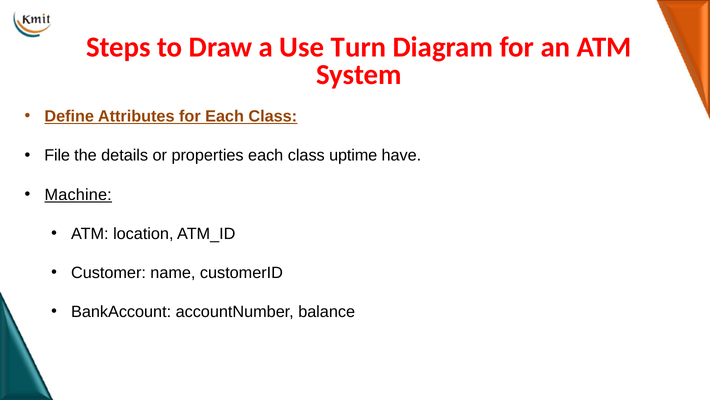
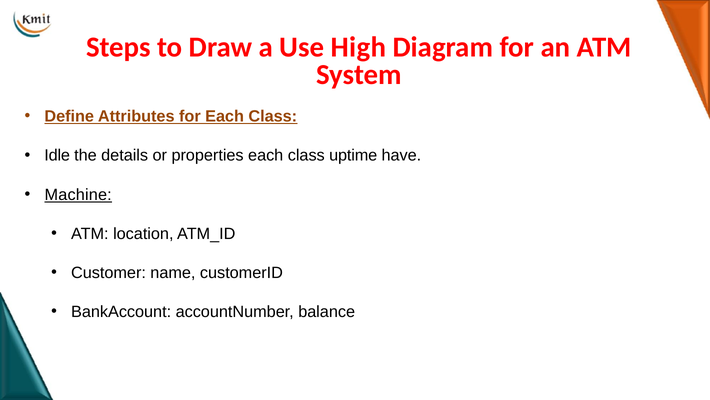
Turn: Turn -> High
File: File -> Idle
